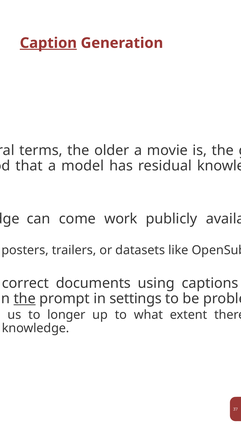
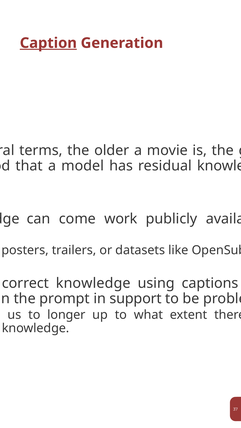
correct documents: documents -> knowledge
the at (25, 299) underline: present -> none
settings: settings -> support
